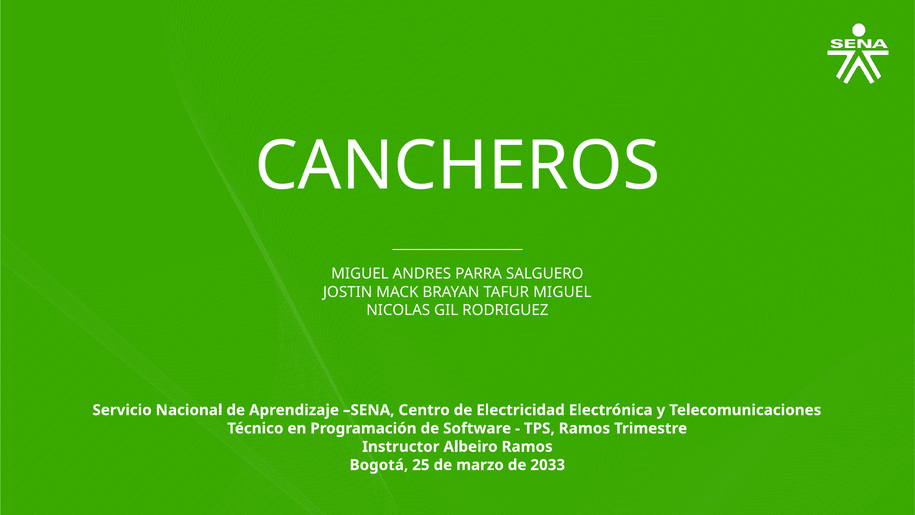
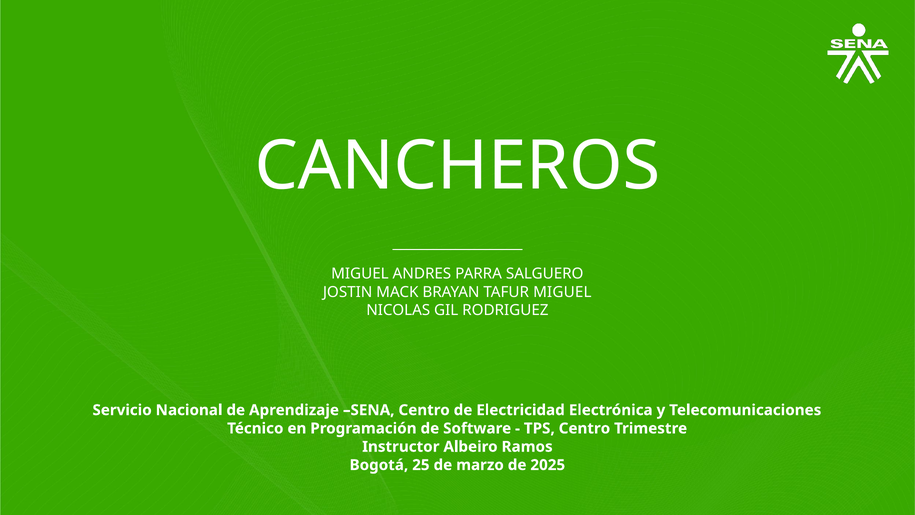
TPS Ramos: Ramos -> Centro
2033: 2033 -> 2025
